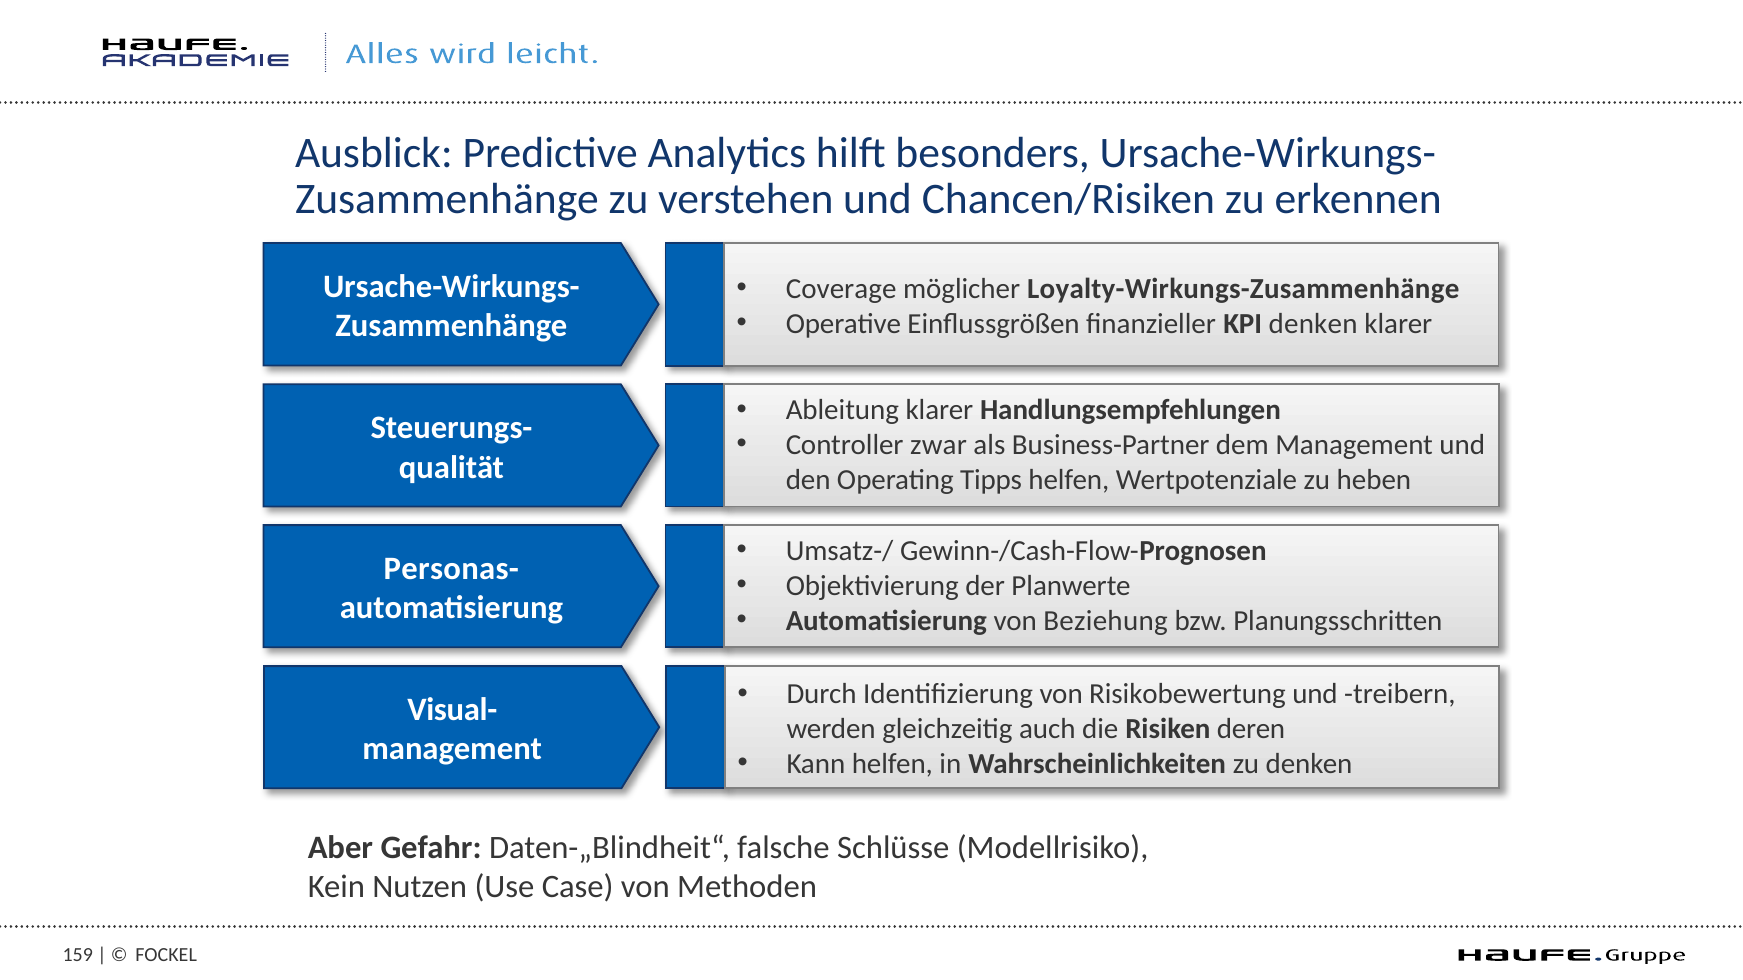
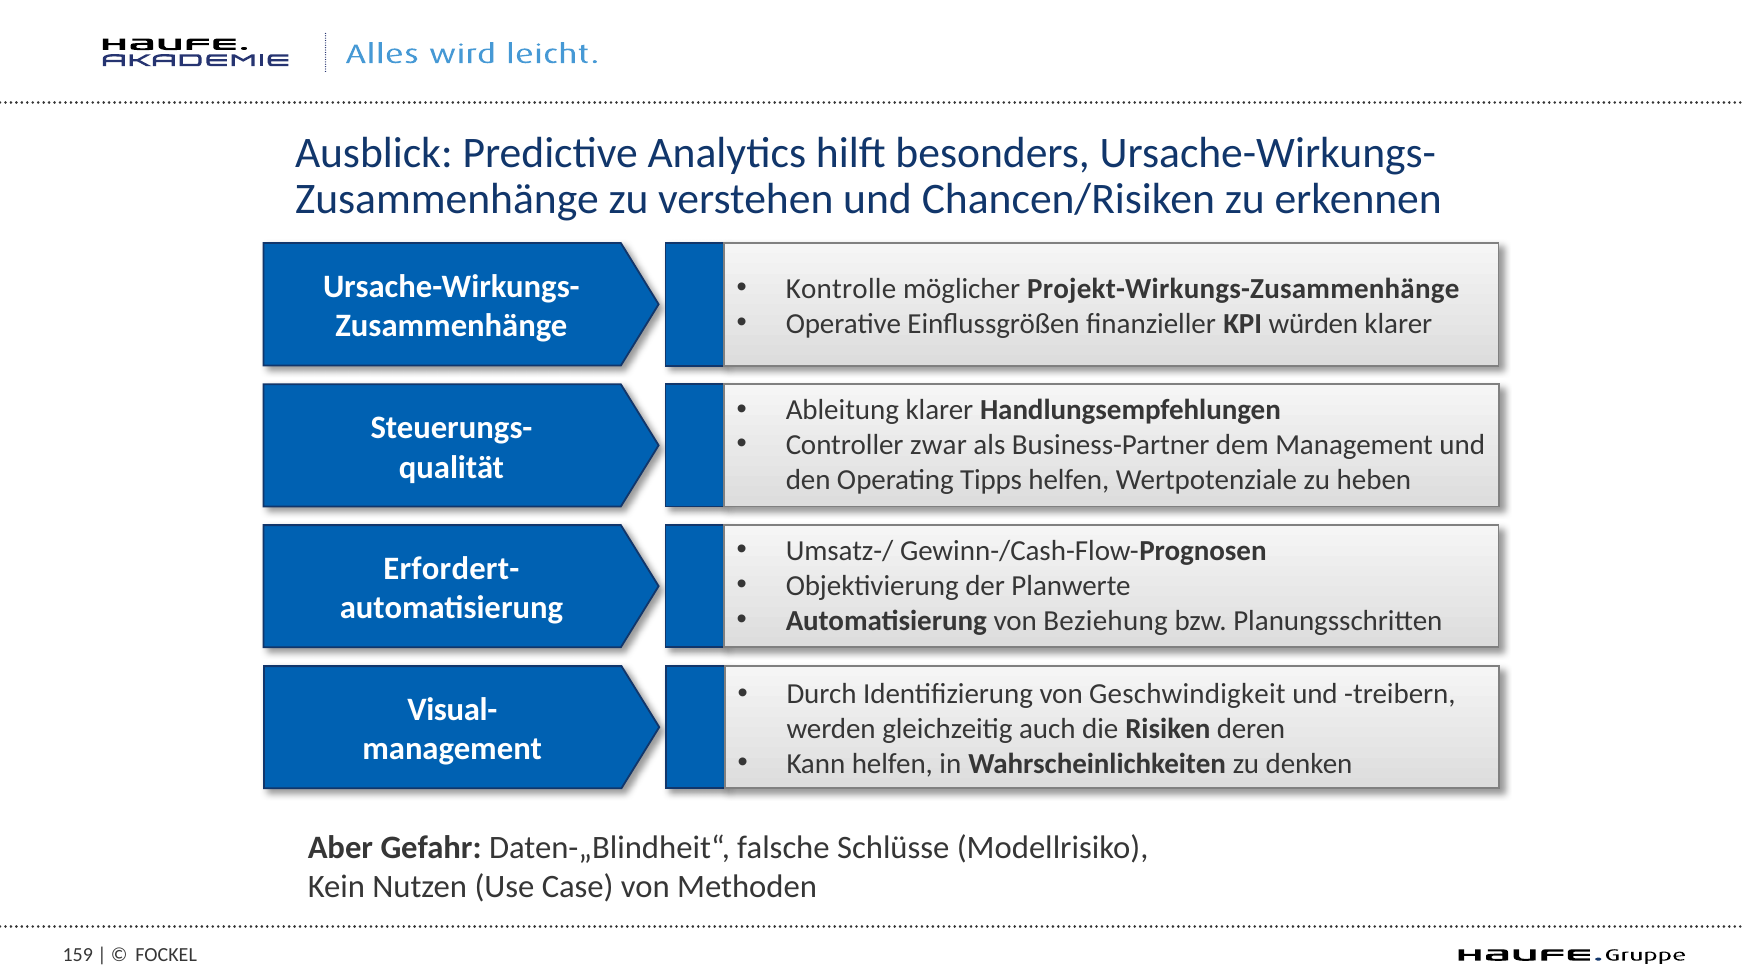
Coverage: Coverage -> Kontrolle
Loyalty-Wirkungs-Zusammenhänge: Loyalty-Wirkungs-Zusammenhänge -> Projekt-Wirkungs-Zusammenhänge
KPI denken: denken -> würden
Personas-: Personas- -> Erfordert-
Risikobewertung: Risikobewertung -> Geschwindigkeit
